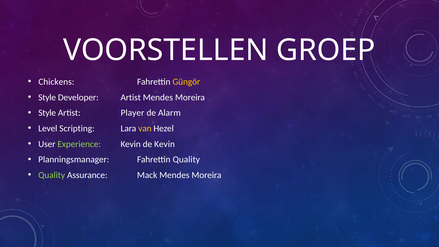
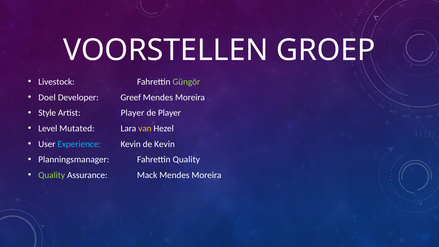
Chickens: Chickens -> Livestock
Güngör colour: yellow -> light green
Style at (47, 97): Style -> Doel
Developer Artist: Artist -> Greef
de Alarm: Alarm -> Player
Scripting: Scripting -> Mutated
Experience colour: light green -> light blue
